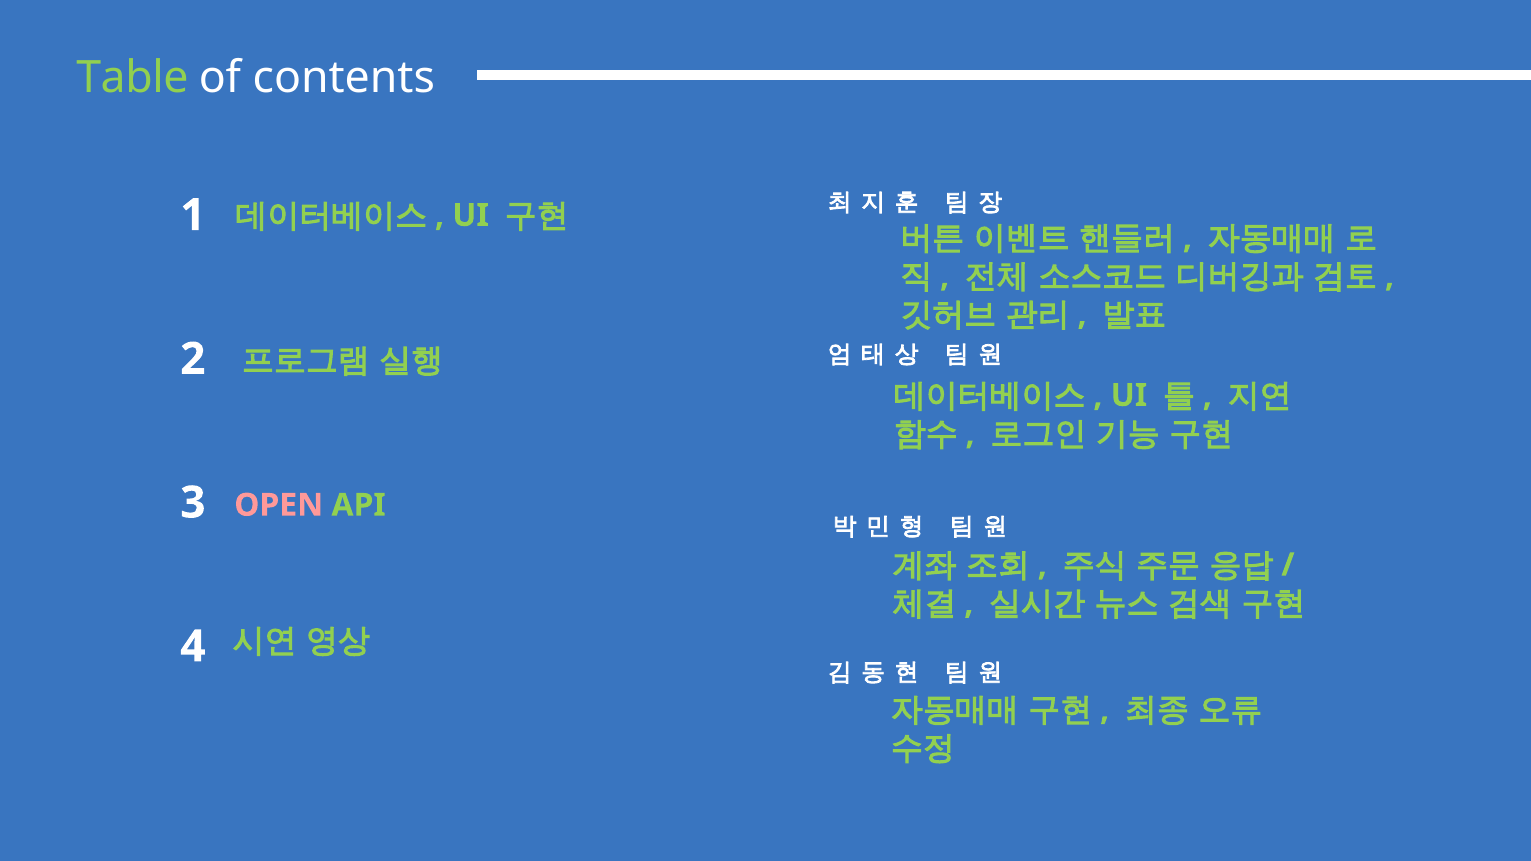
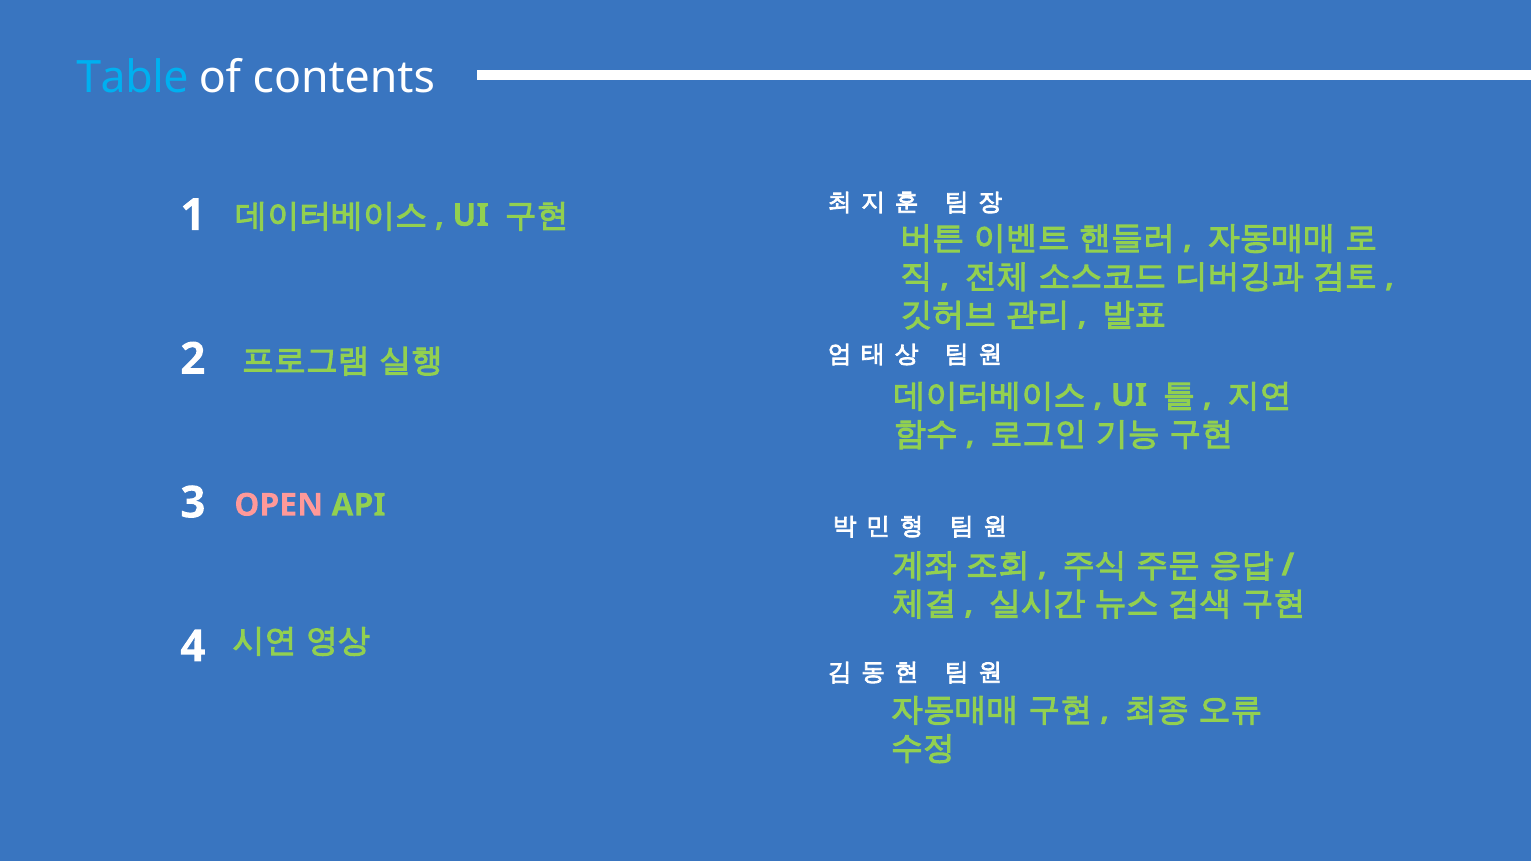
Table colour: light green -> light blue
